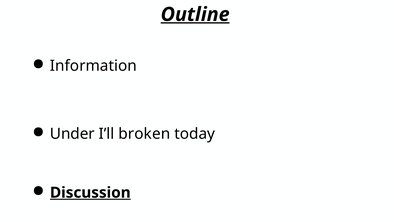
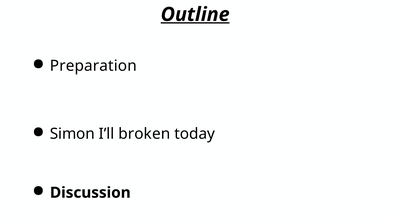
Information: Information -> Preparation
Under: Under -> Simon
Discussion underline: present -> none
